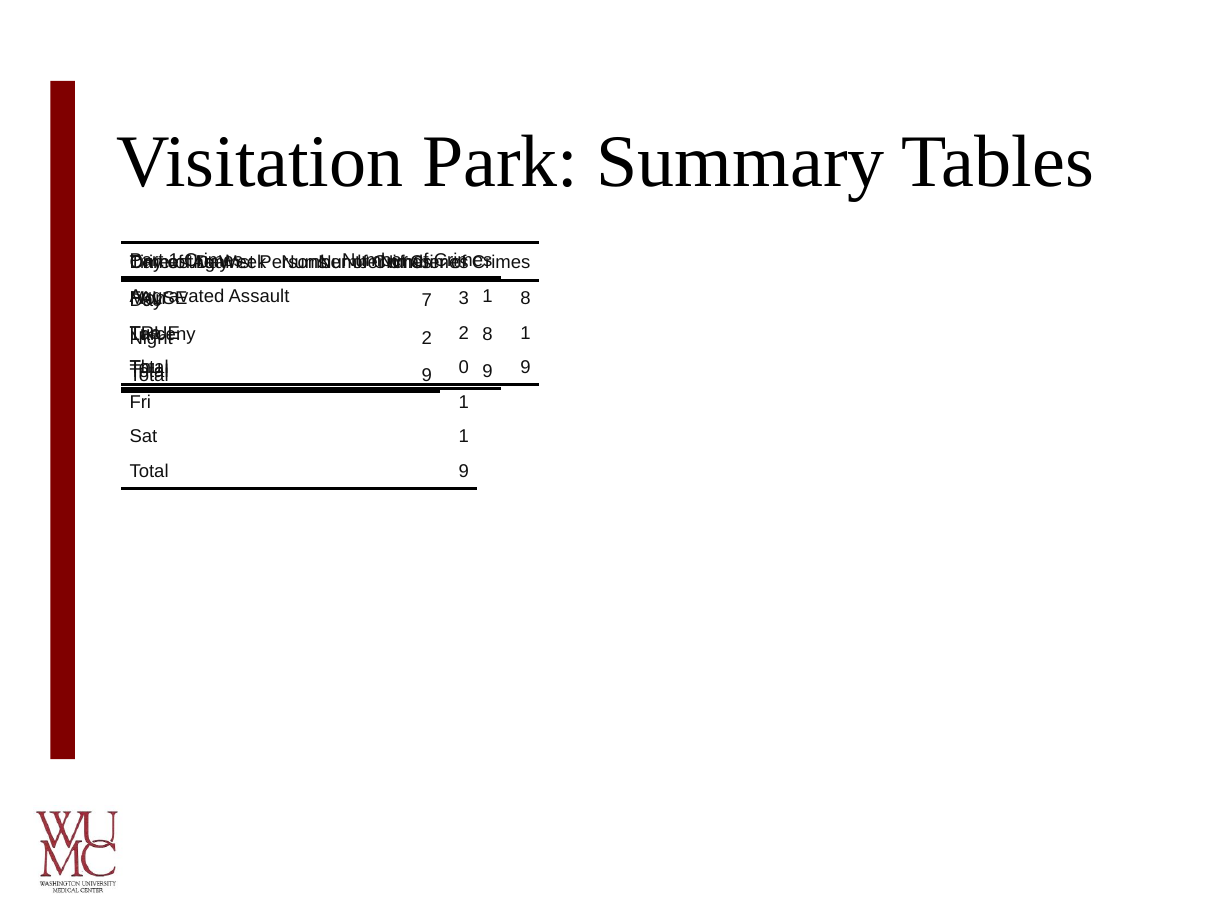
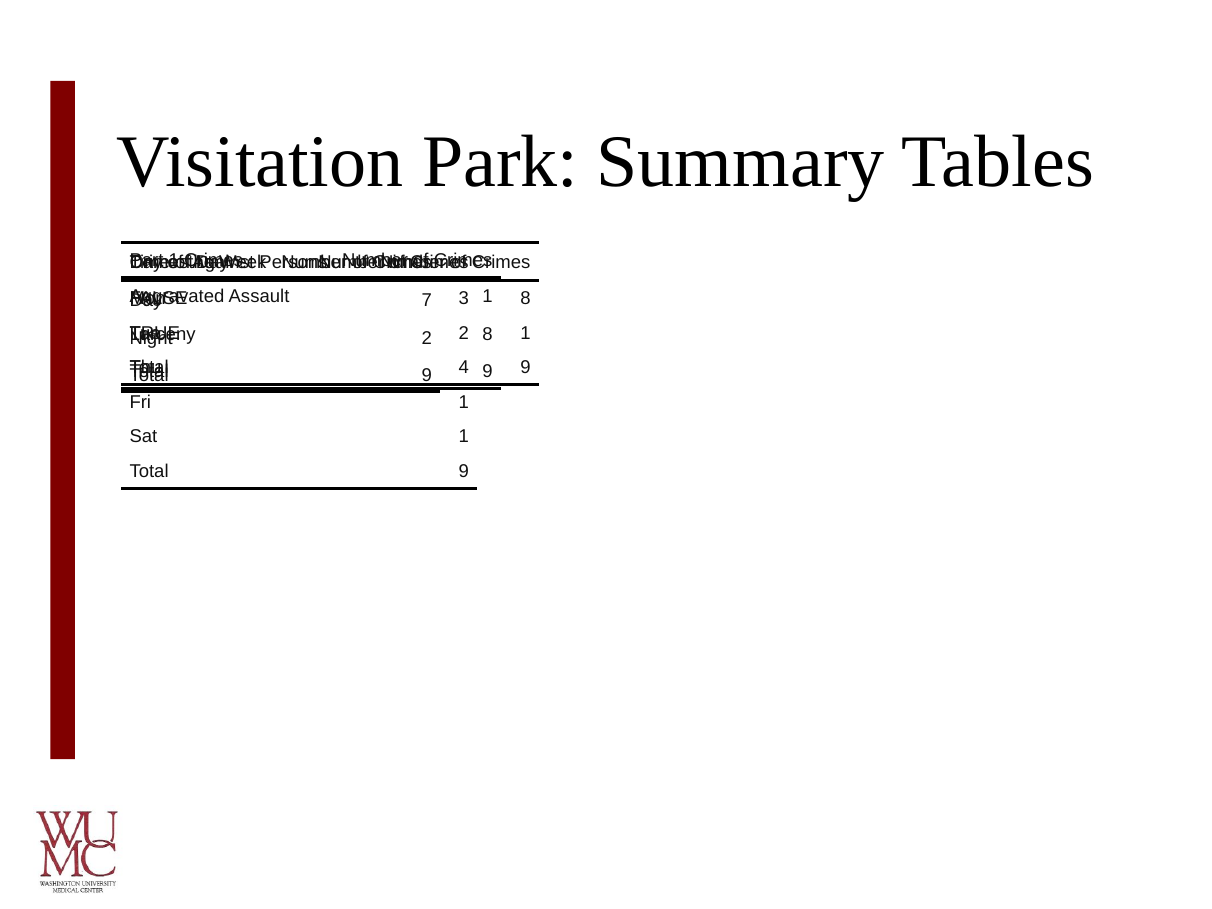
0: 0 -> 4
